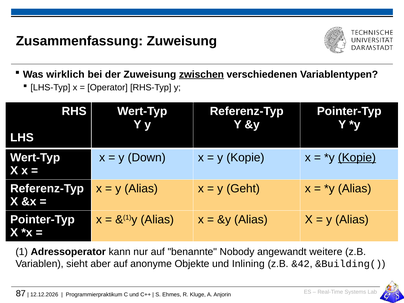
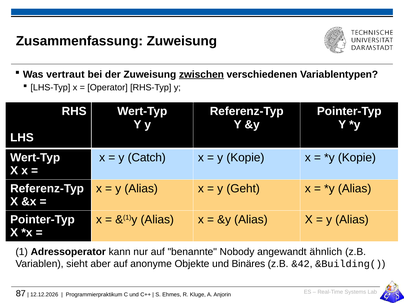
wirklich: wirklich -> vertraut
Down: Down -> Catch
Kopie at (357, 158) underline: present -> none
weitere: weitere -> ähnlich
Inlining: Inlining -> Binäres
